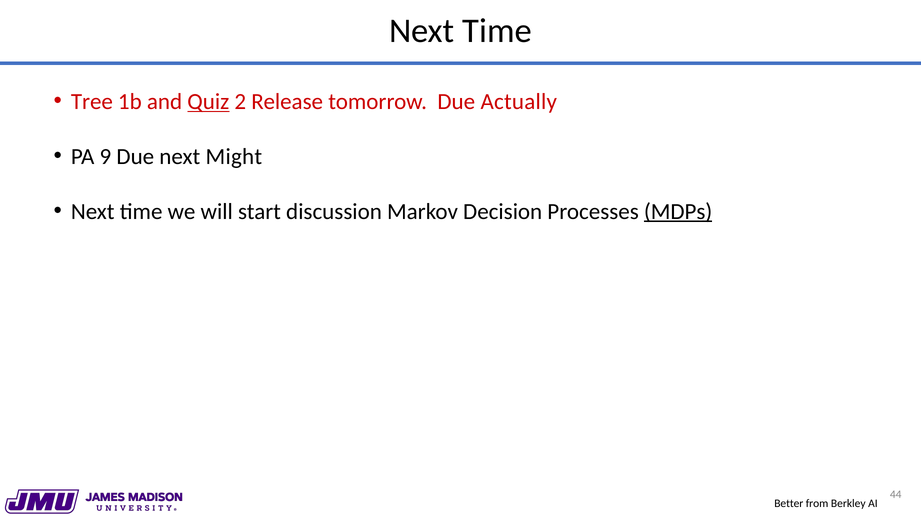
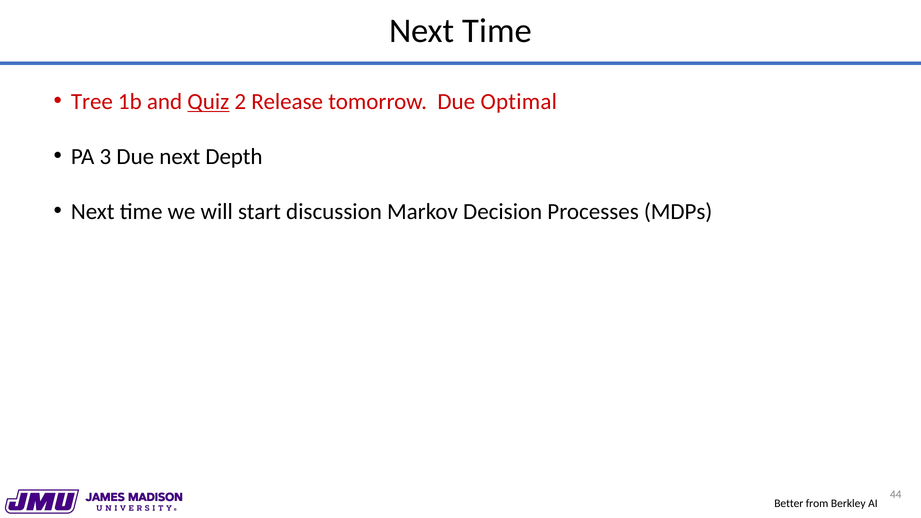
Actually: Actually -> Optimal
9: 9 -> 3
Might: Might -> Depth
MDPs underline: present -> none
